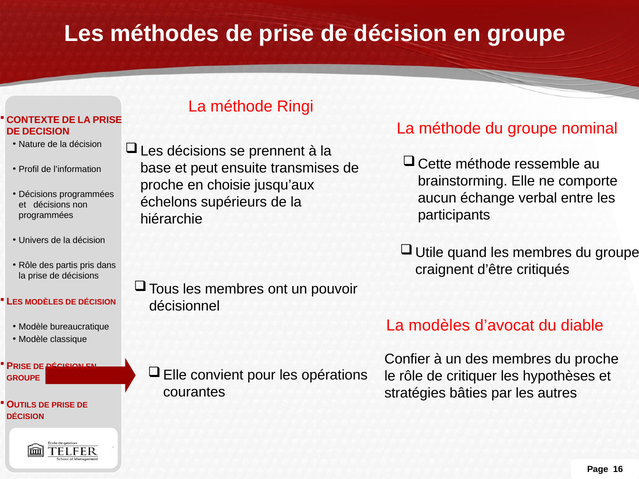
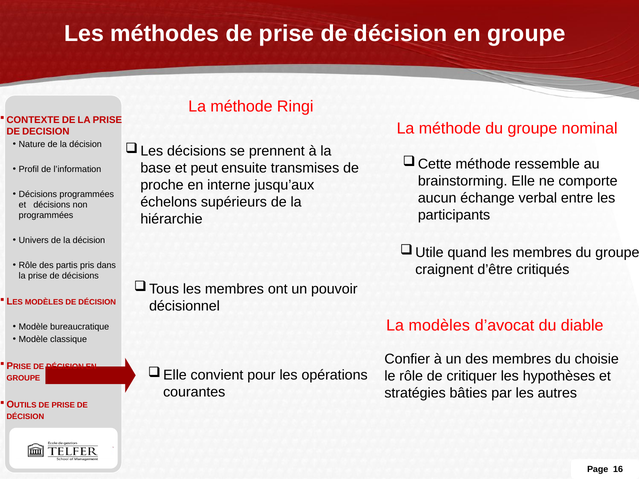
choisie: choisie -> interne
du proche: proche -> choisie
